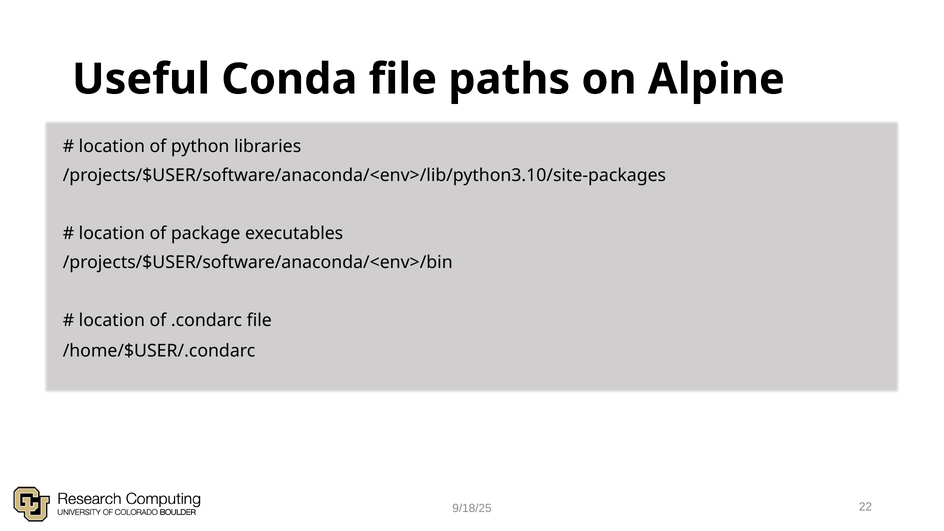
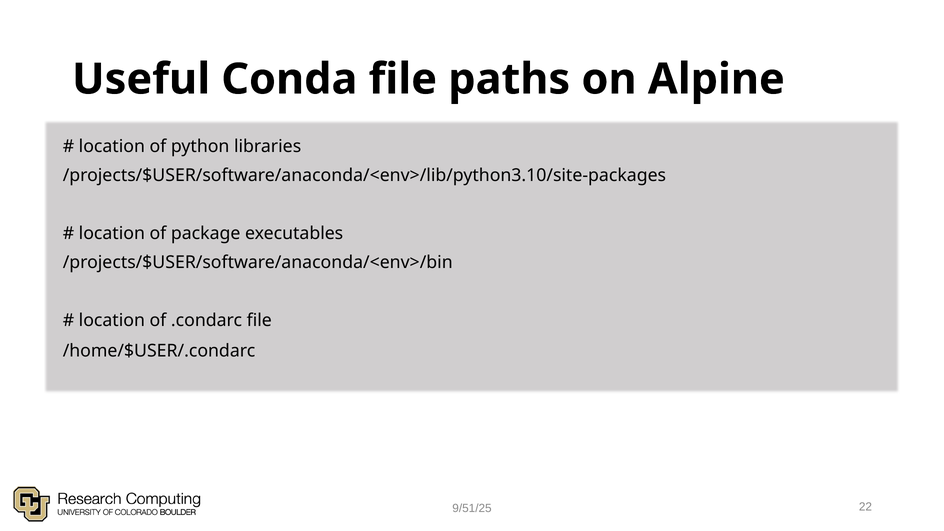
9/18/25: 9/18/25 -> 9/51/25
